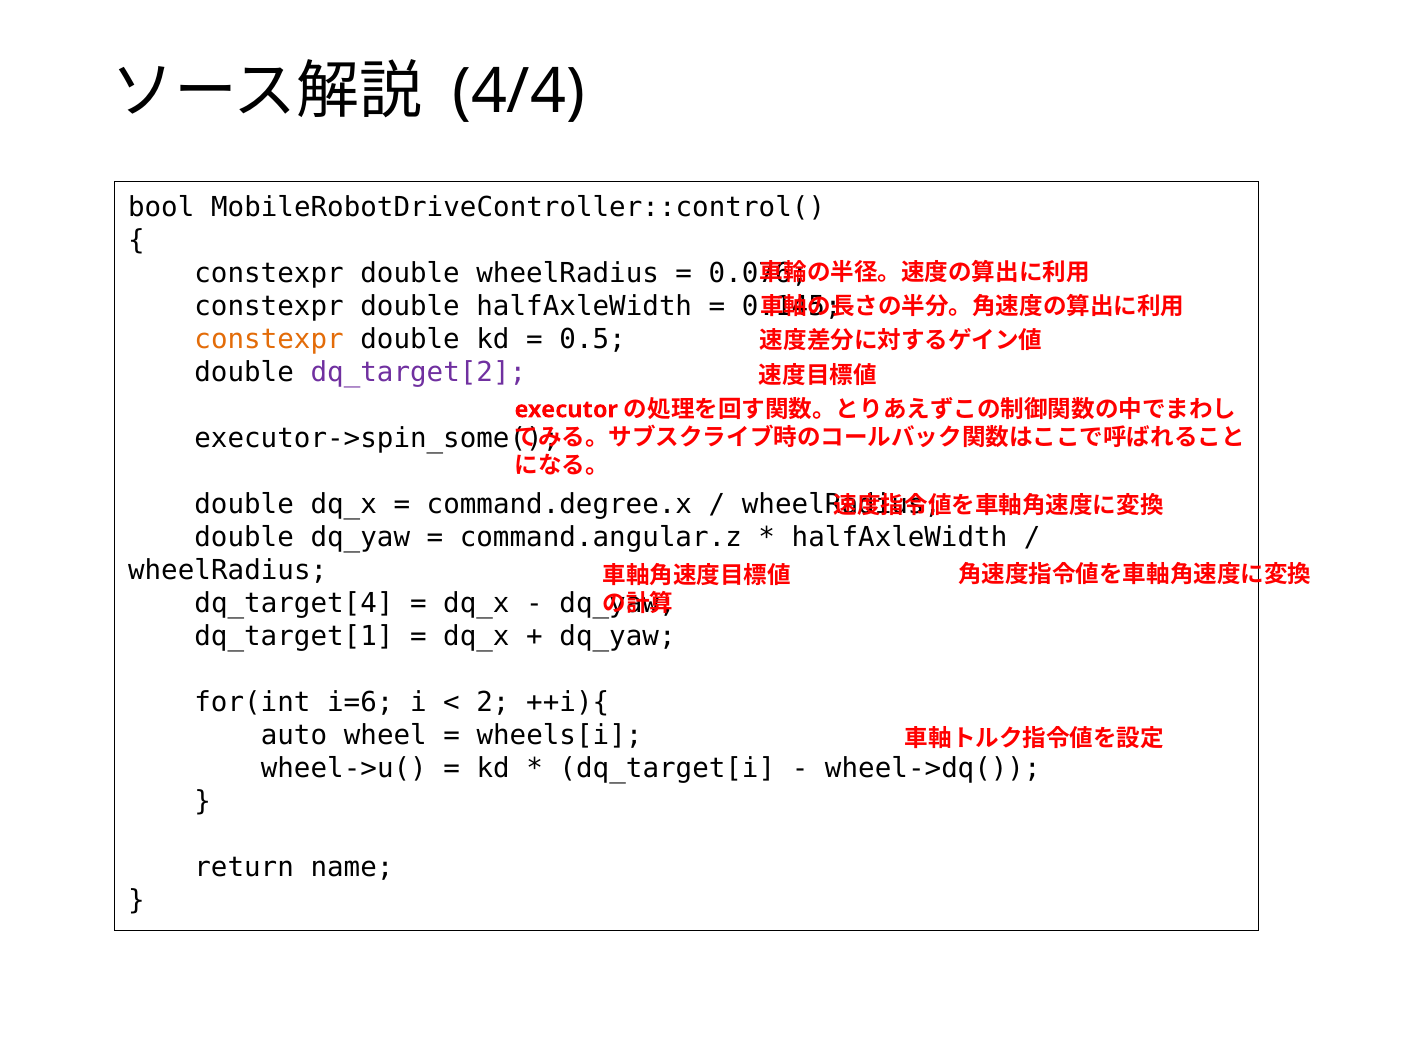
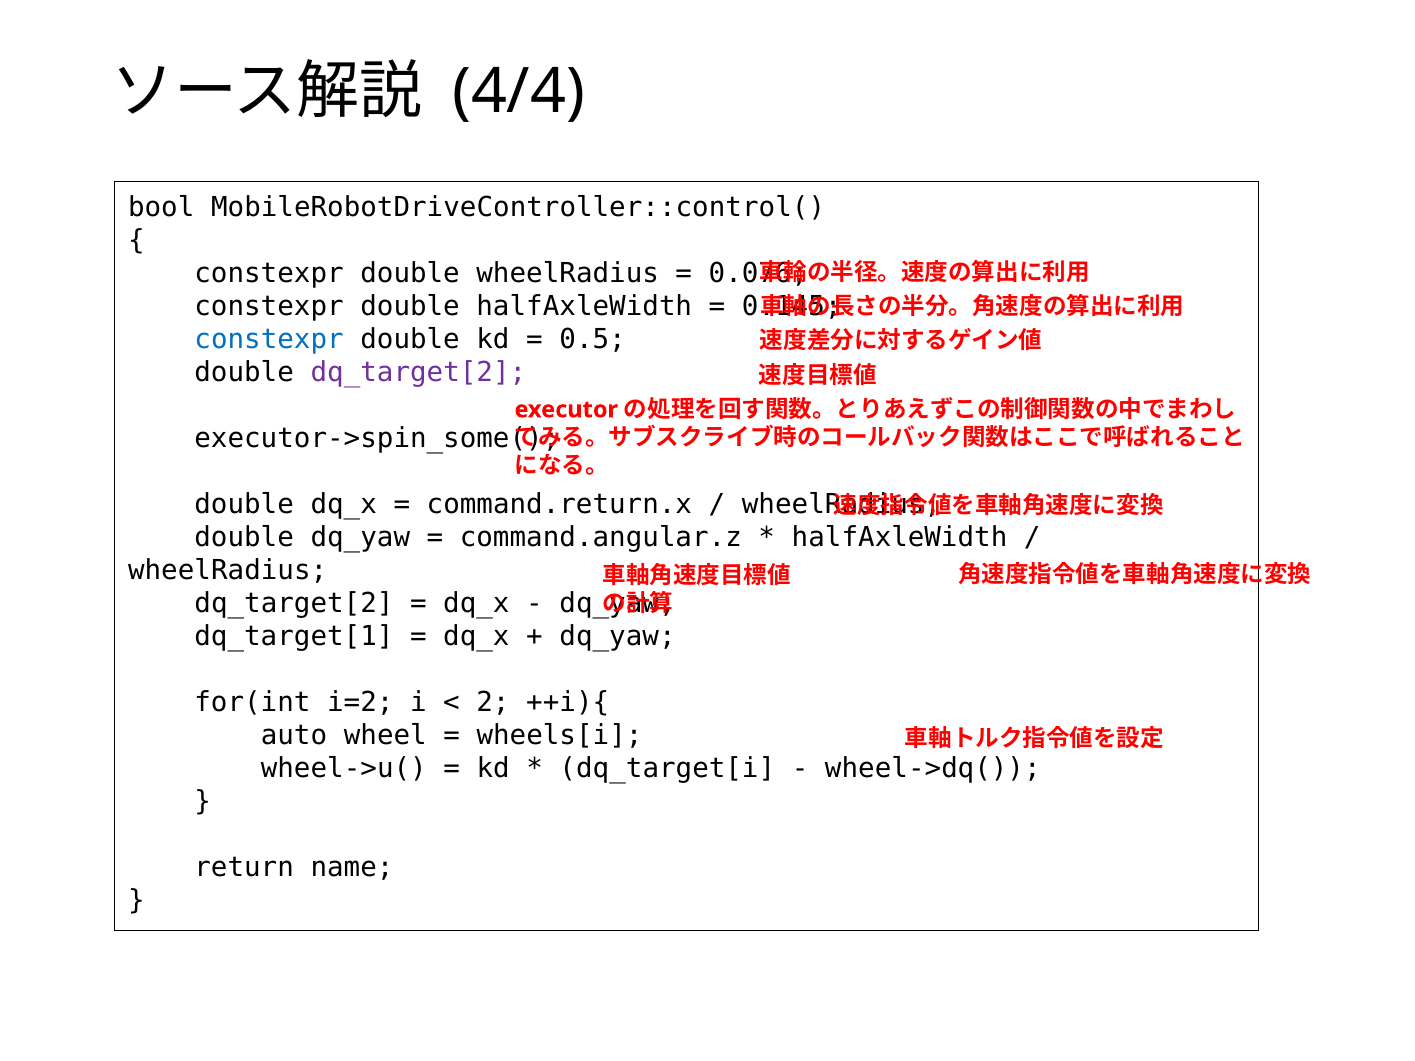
constexpr at (269, 339) colour: orange -> blue
command.degree.x: command.degree.x -> command.return.x
dq_target[4 at (294, 604): dq_target[4 -> dq_target[2
i=6: i=6 -> i=2
